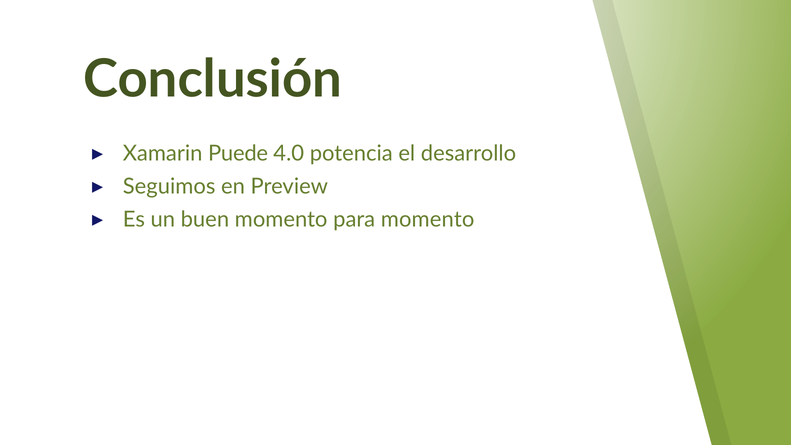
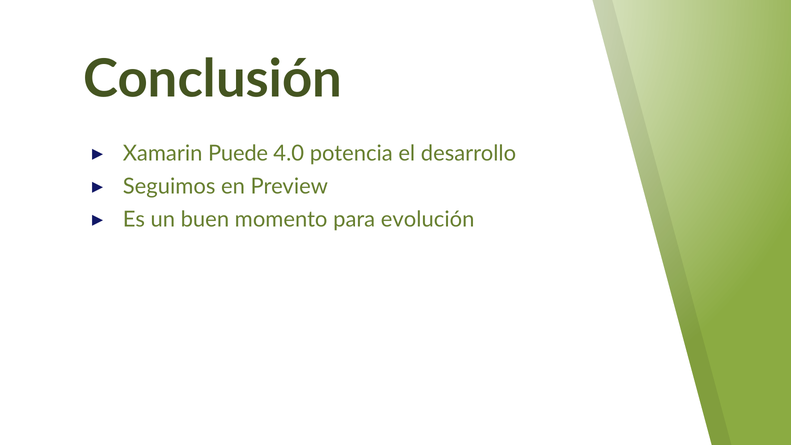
para momento: momento -> evolución
